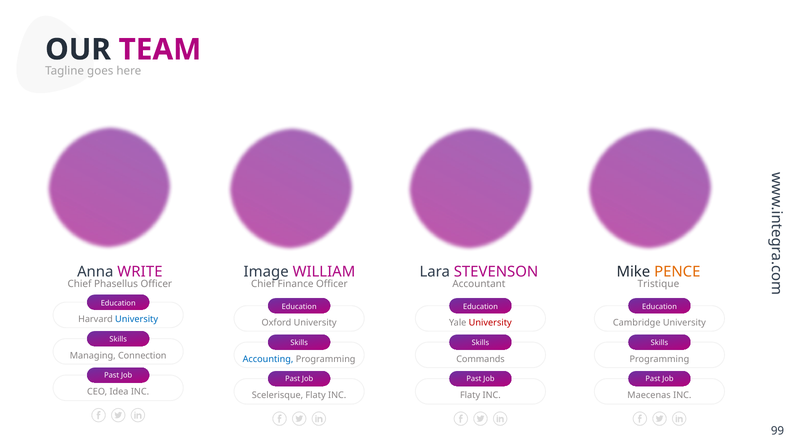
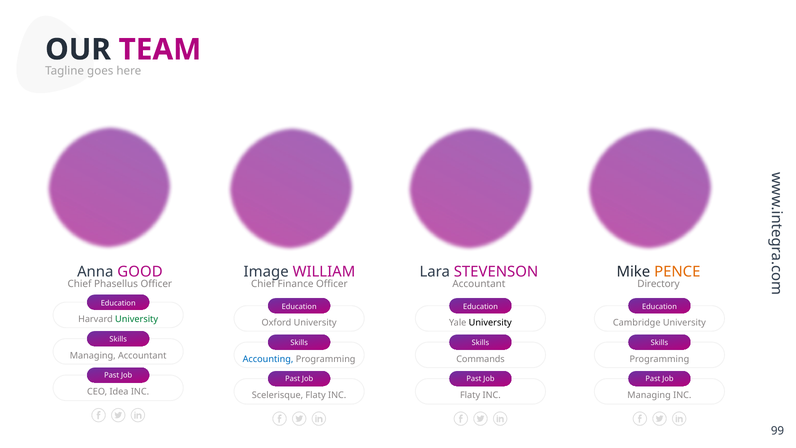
WRITE: WRITE -> GOOD
Tristique: Tristique -> Directory
University at (137, 319) colour: blue -> green
University at (490, 323) colour: red -> black
Managing Connection: Connection -> Accountant
Maecenas at (649, 395): Maecenas -> Managing
